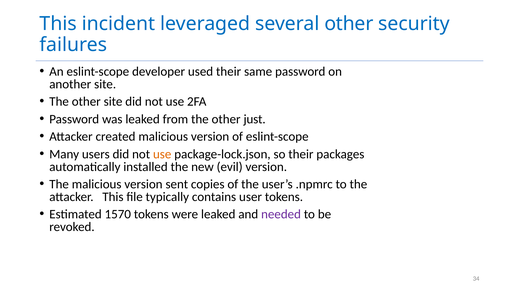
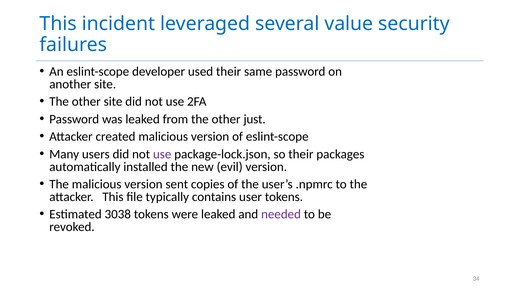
several other: other -> value
use at (162, 154) colour: orange -> purple
1570: 1570 -> 3038
